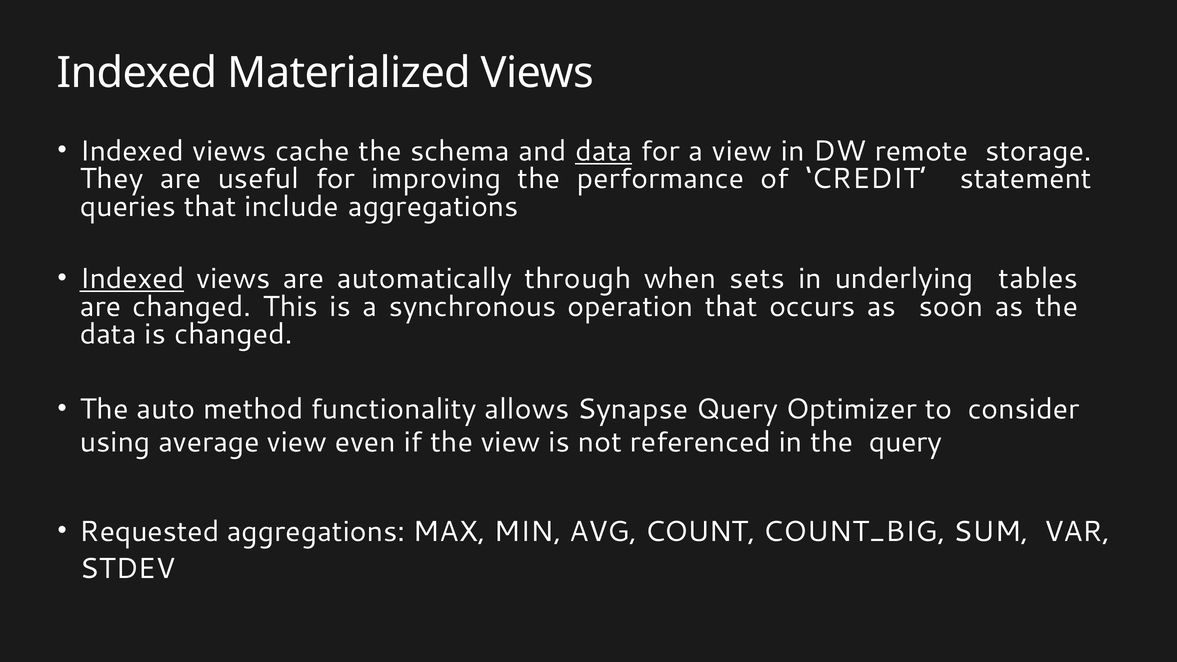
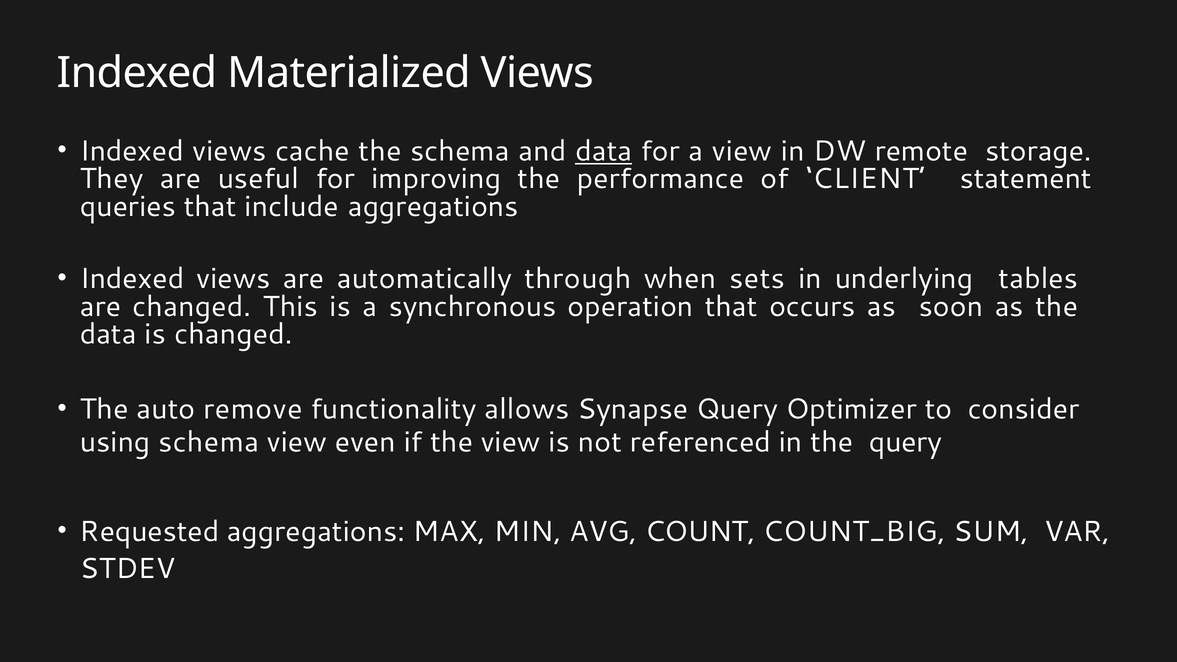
CREDIT: CREDIT -> CLIENT
Indexed at (132, 279) underline: present -> none
method: method -> remove
using average: average -> schema
